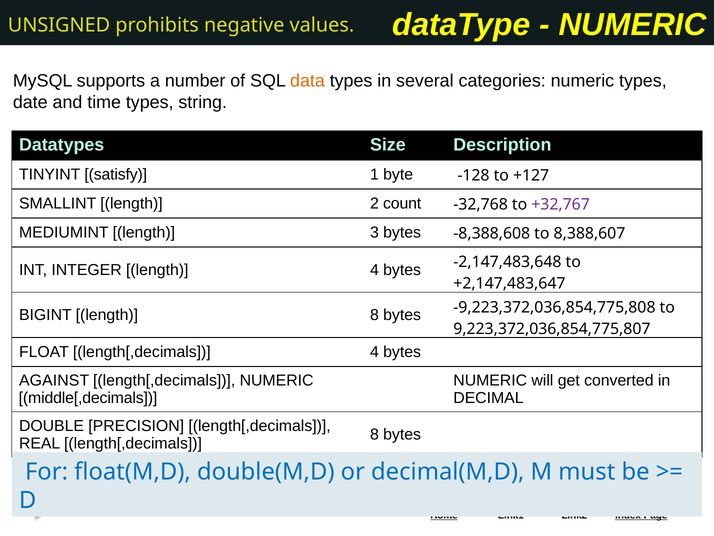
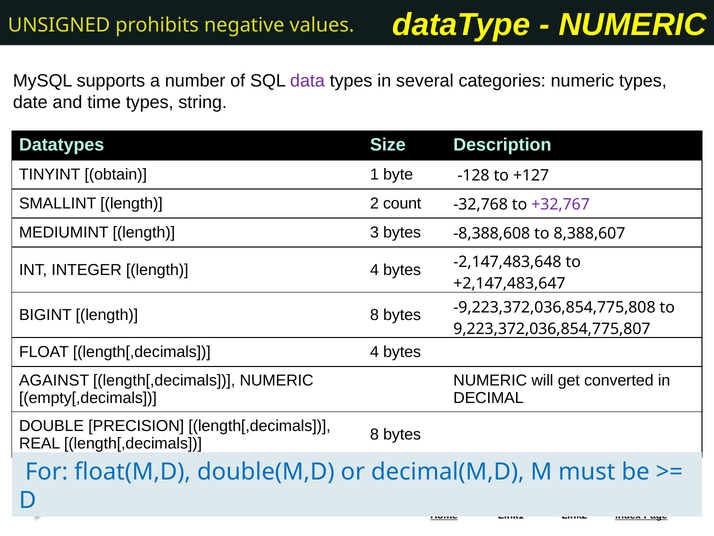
data colour: orange -> purple
satisfy: satisfy -> obtain
middle[,decimals: middle[,decimals -> empty[,decimals
